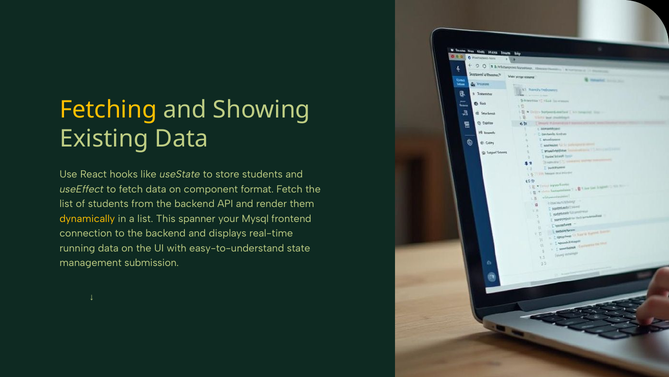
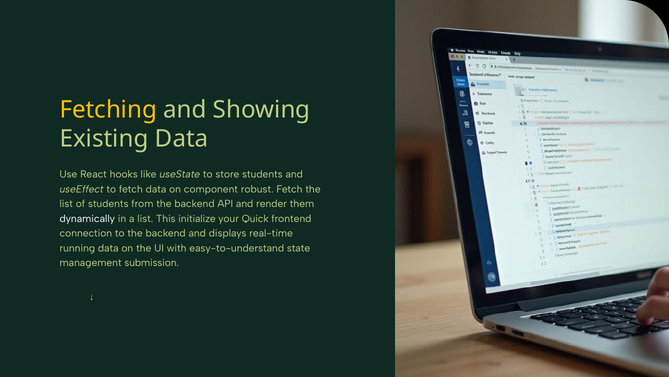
format: format -> robust
dynamically colour: yellow -> white
spanner: spanner -> initialize
Mysql: Mysql -> Quick
